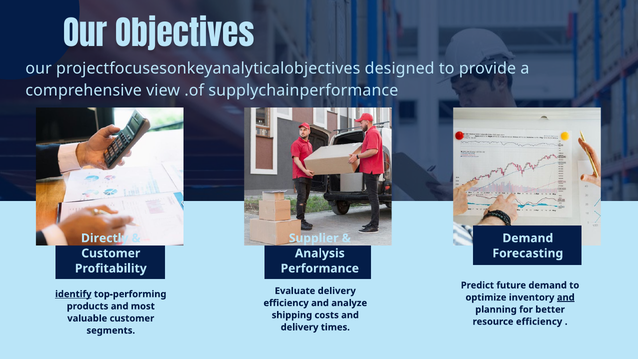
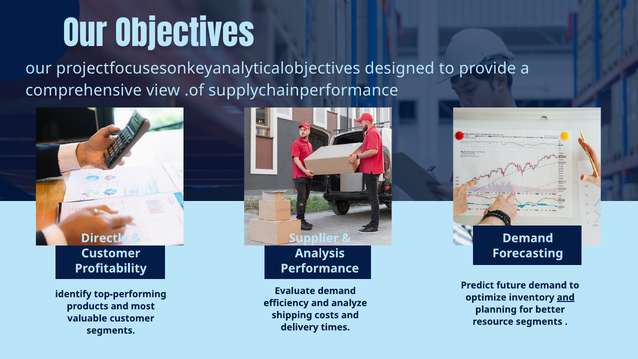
Evaluate delivery: delivery -> demand
identify underline: present -> none
resource efficiency: efficiency -> segments
